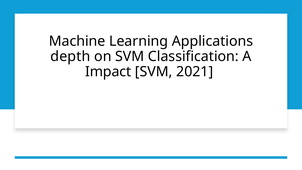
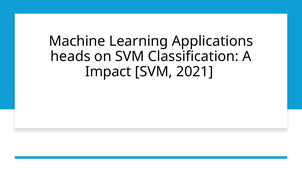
depth: depth -> heads
